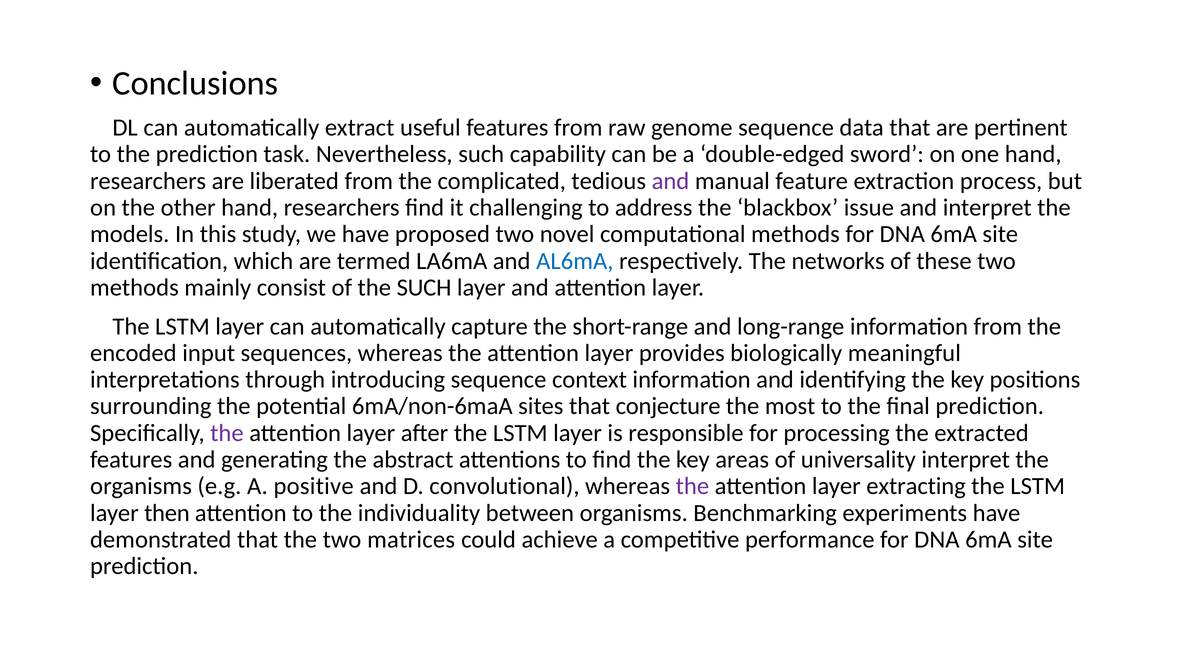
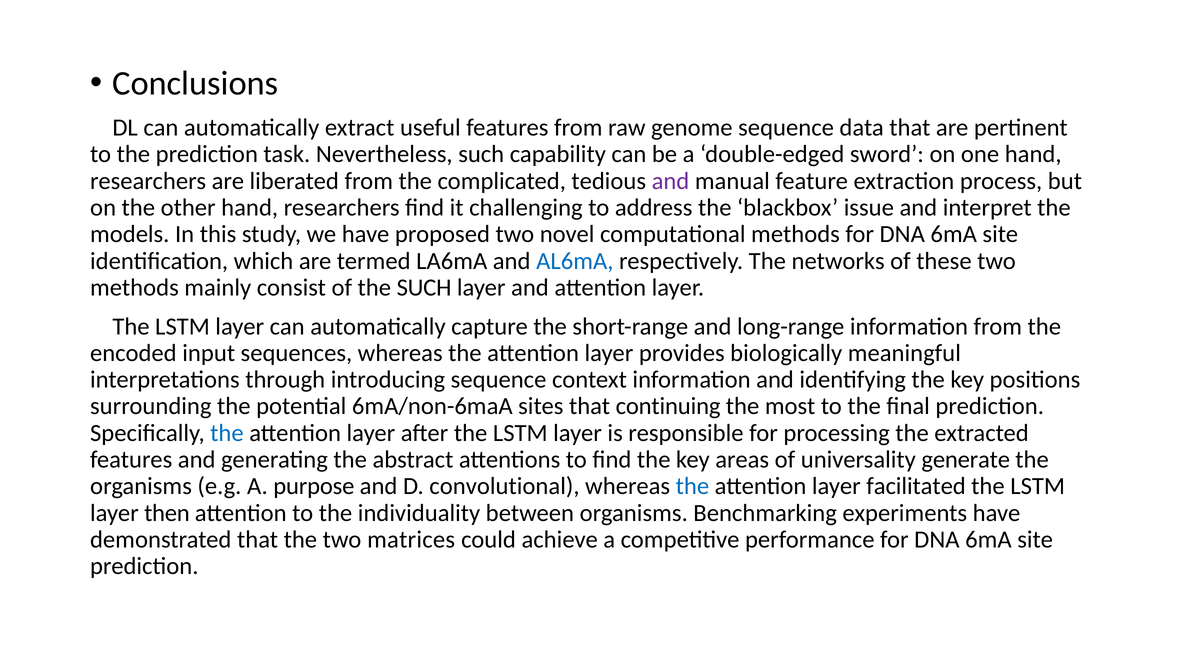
conjecture: conjecture -> continuing
the at (227, 433) colour: purple -> blue
universality interpret: interpret -> generate
positive: positive -> purpose
the at (692, 486) colour: purple -> blue
extracting: extracting -> facilitated
